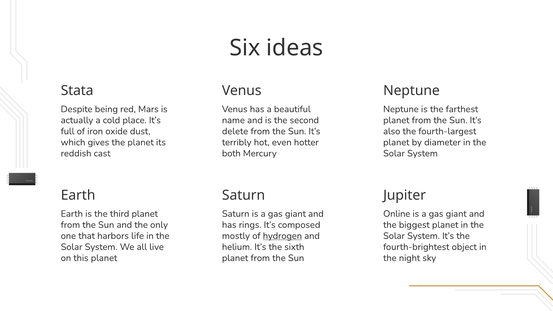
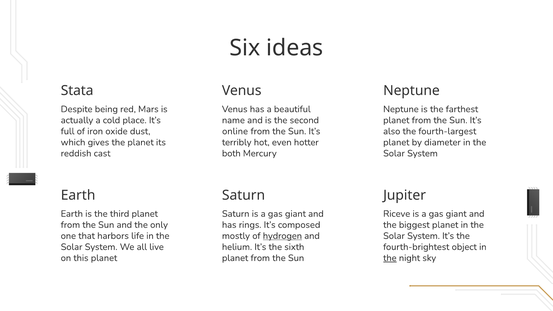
delete: delete -> online
Online: Online -> Riceve
the at (390, 258) underline: none -> present
